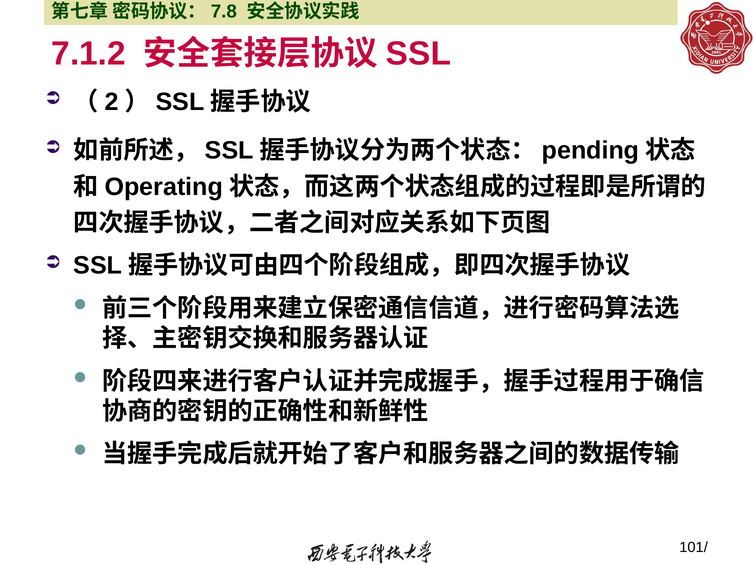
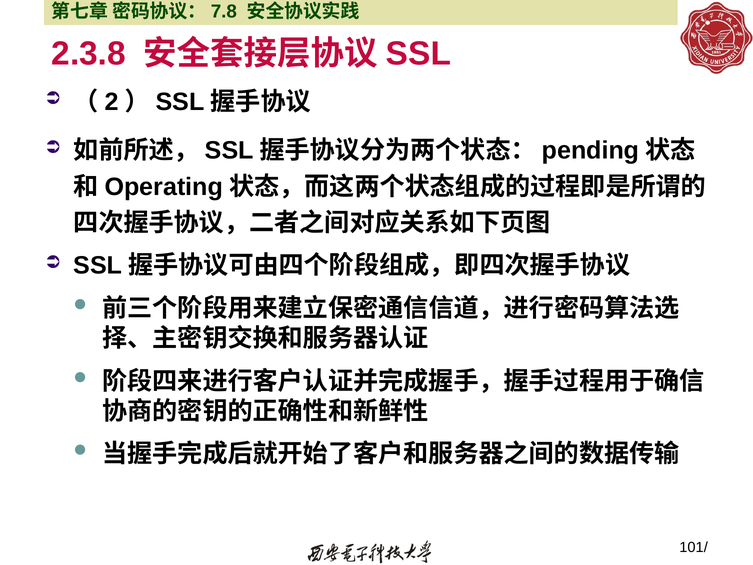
7.1.2: 7.1.2 -> 2.3.8
